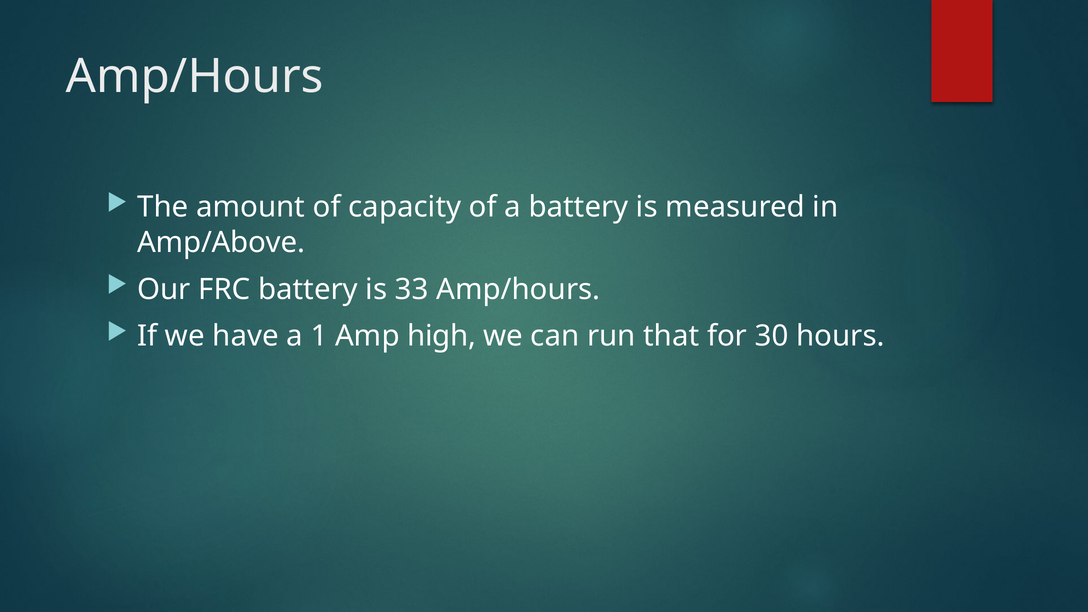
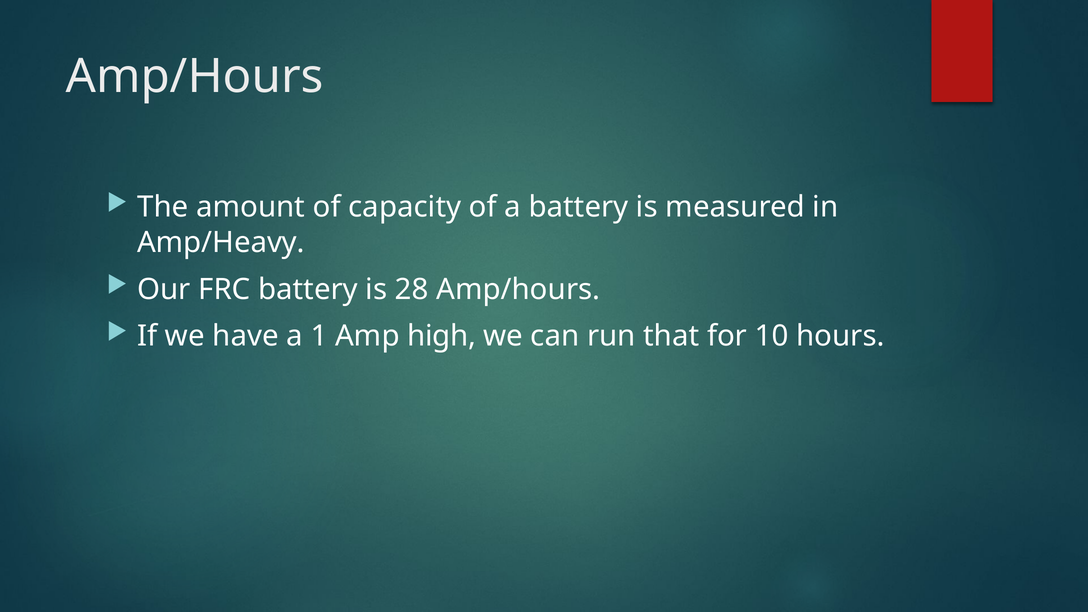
Amp/Above: Amp/Above -> Amp/Heavy
33: 33 -> 28
30: 30 -> 10
